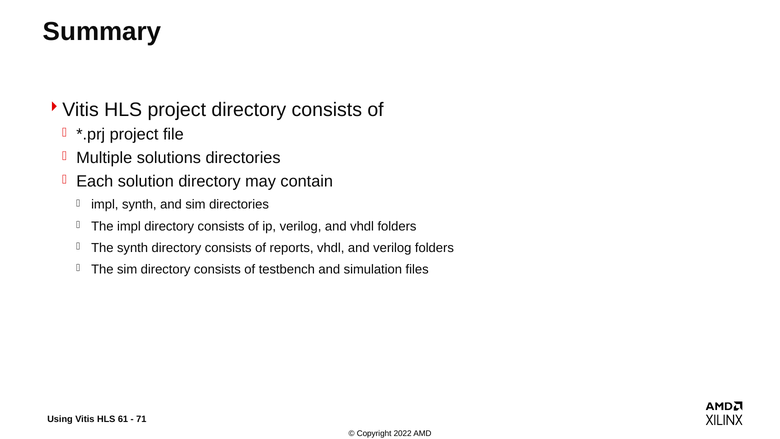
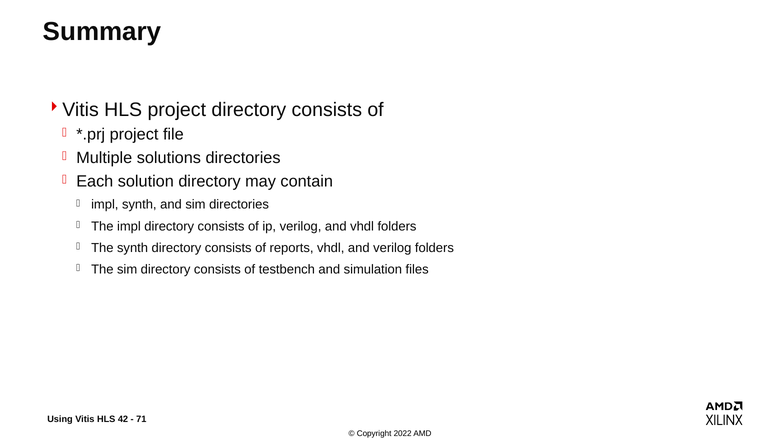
61: 61 -> 42
